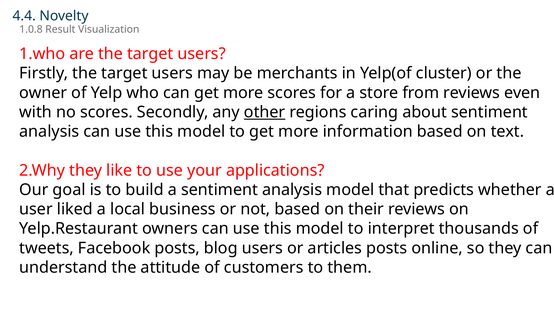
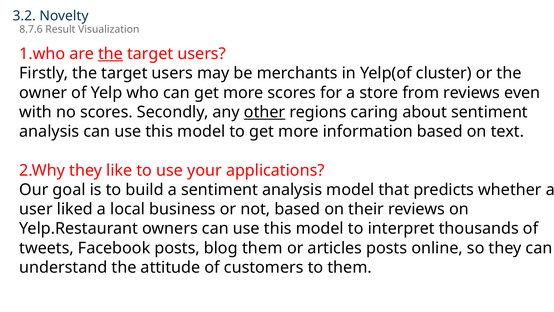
4.4: 4.4 -> 3.2
1.0.8: 1.0.8 -> 8.7.6
the at (111, 54) underline: none -> present
blog users: users -> them
